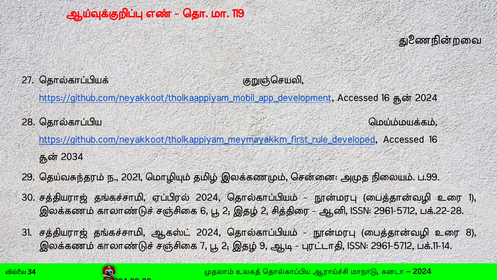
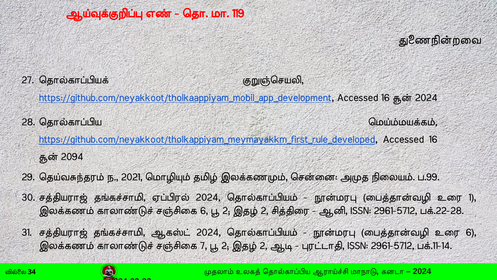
2034: 2034 -> 2094
8 at (471, 232): 8 -> 6
9 at (263, 246): 9 -> 2
